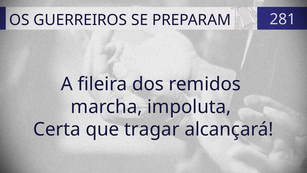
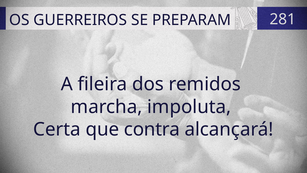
tragar: tragar -> contra
